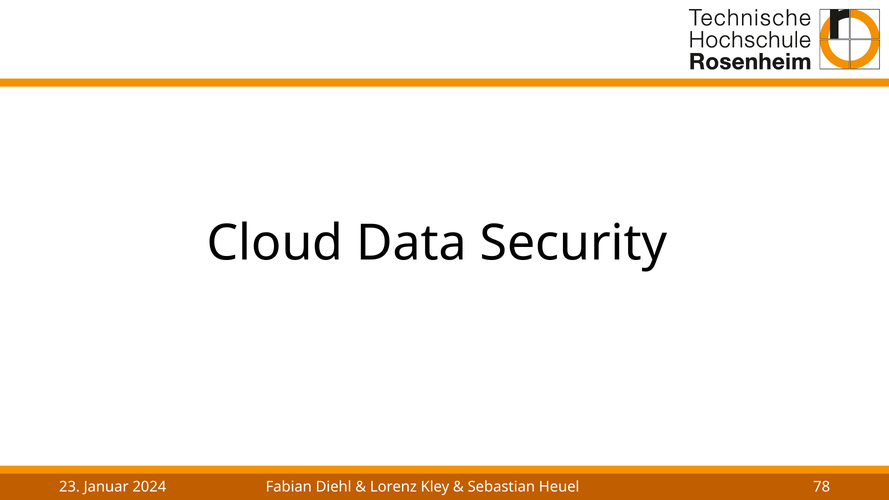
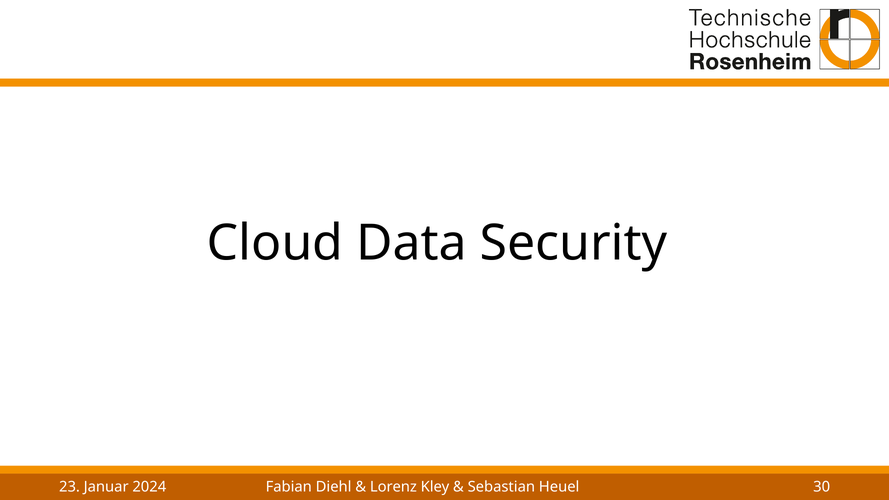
78: 78 -> 30
